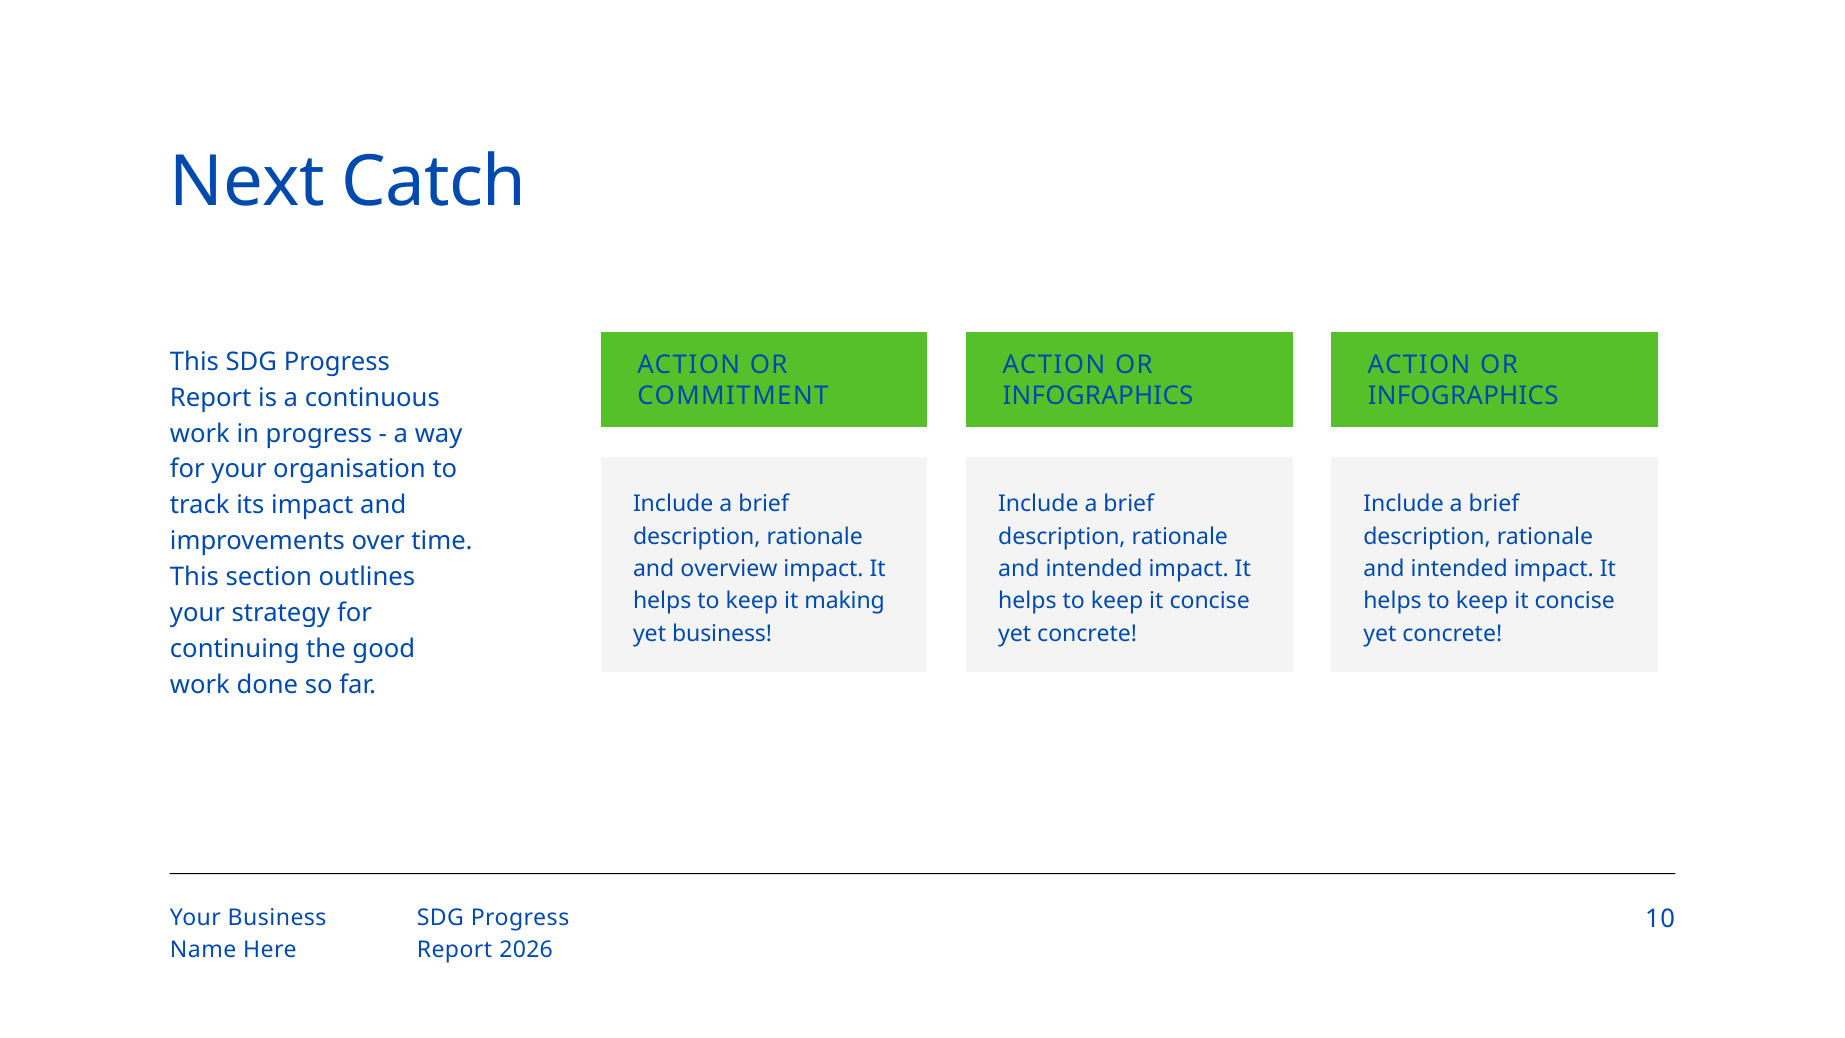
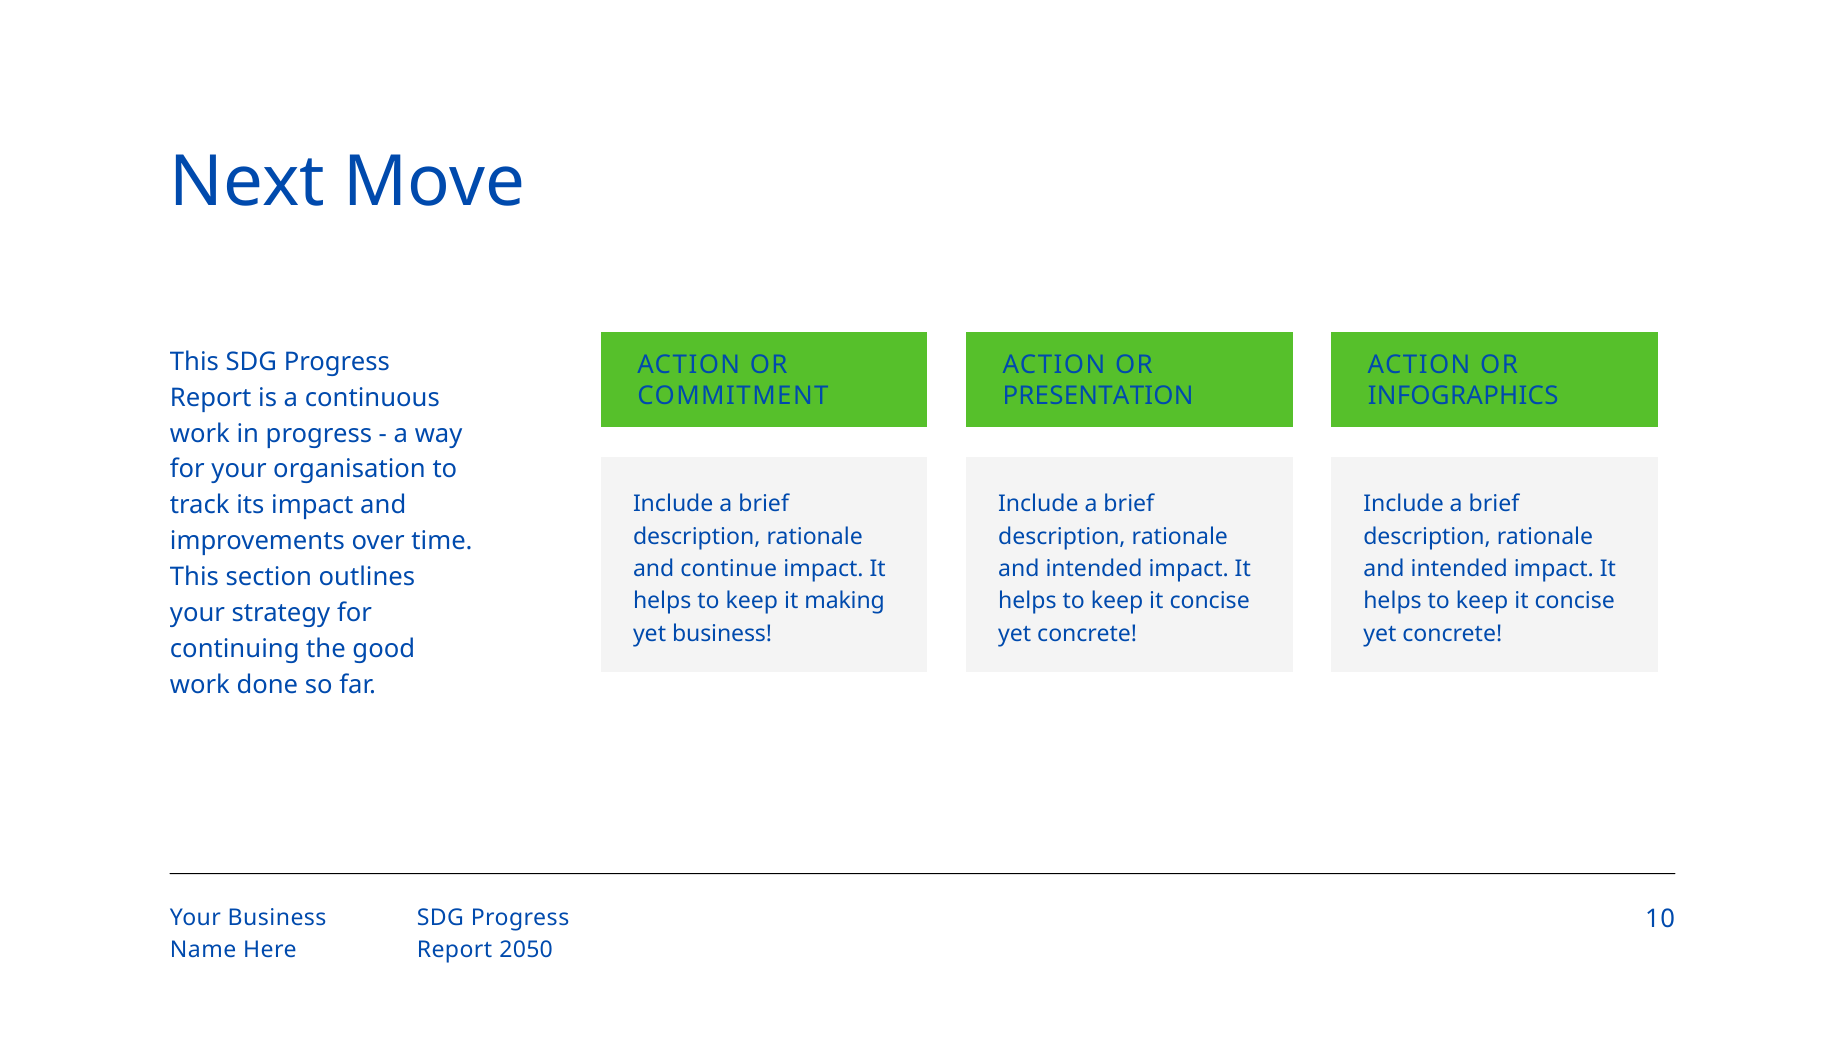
Catch: Catch -> Move
INFOGRAPHICS at (1098, 396): INFOGRAPHICS -> PRESENTATION
overview: overview -> continue
2026: 2026 -> 2050
